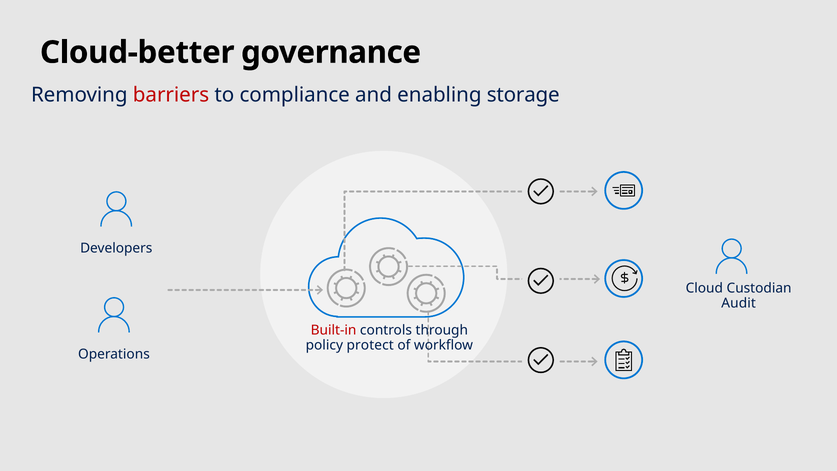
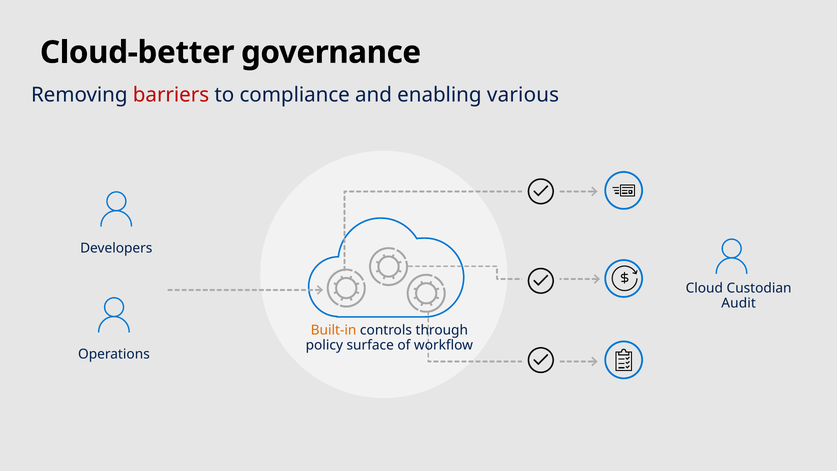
storage: storage -> various
Built-in colour: red -> orange
protect: protect -> surface
